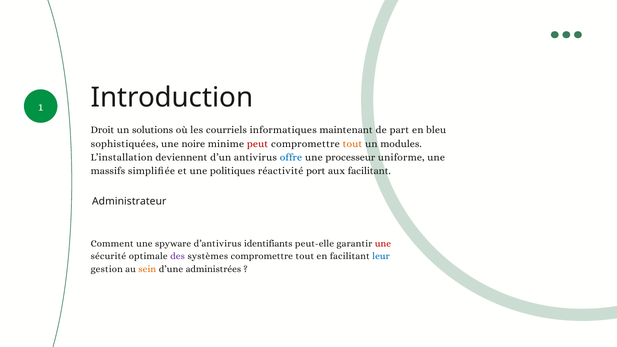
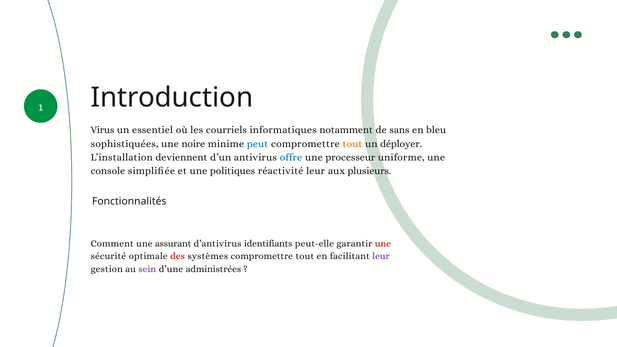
Droit: Droit -> Virus
solutions: solutions -> essentiel
maintenant: maintenant -> notamment
part: part -> sans
peut colour: red -> blue
modules: modules -> déployer
massifs: massifs -> console
réactivité port: port -> leur
aux facilitant: facilitant -> plusieurs
Administrateur: Administrateur -> Fonctionnalités
spyware: spyware -> assurant
des colour: purple -> red
leur at (381, 256) colour: blue -> purple
sein colour: orange -> purple
